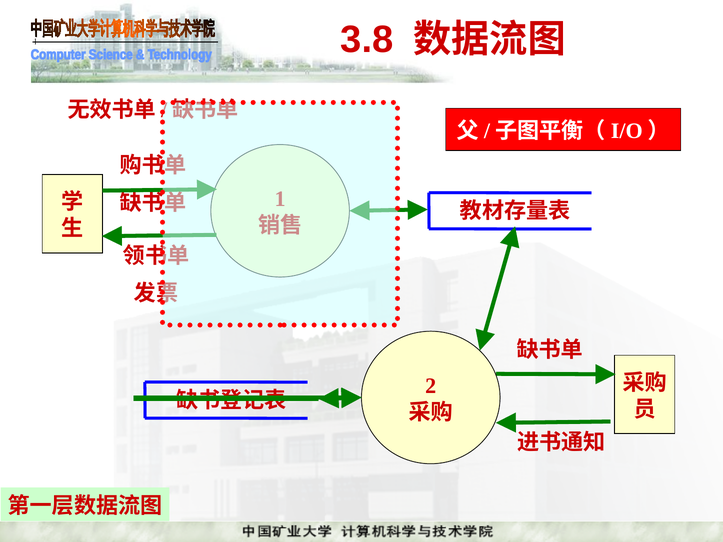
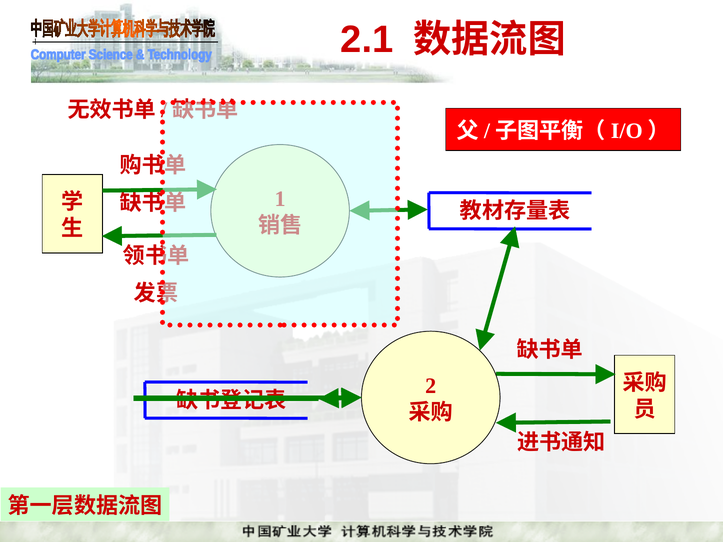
3.8: 3.8 -> 2.1
